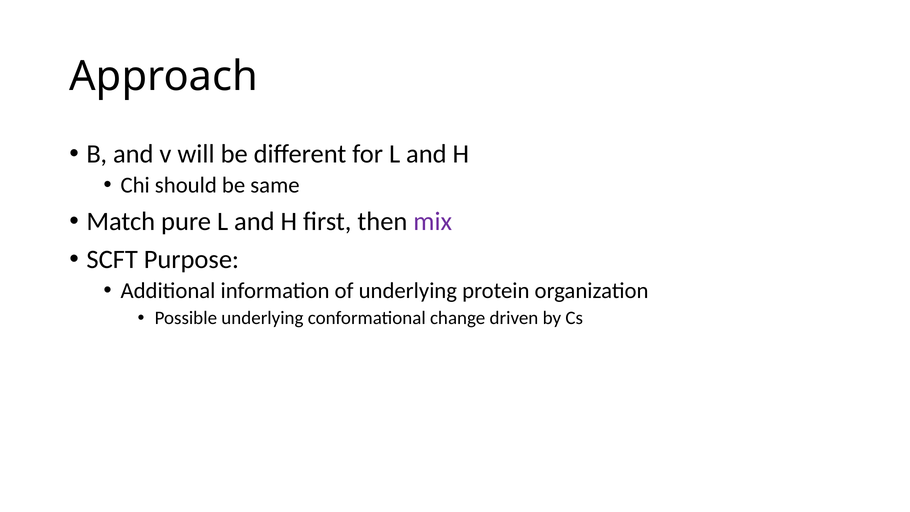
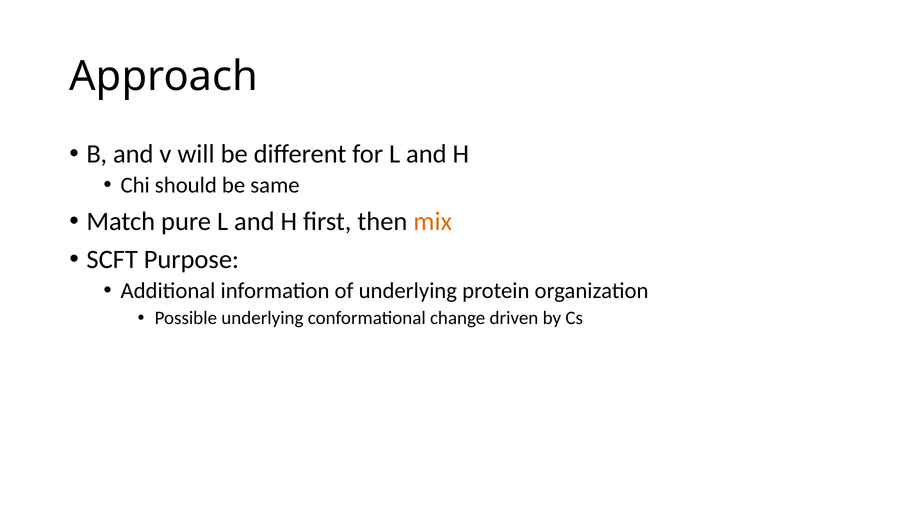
mix colour: purple -> orange
